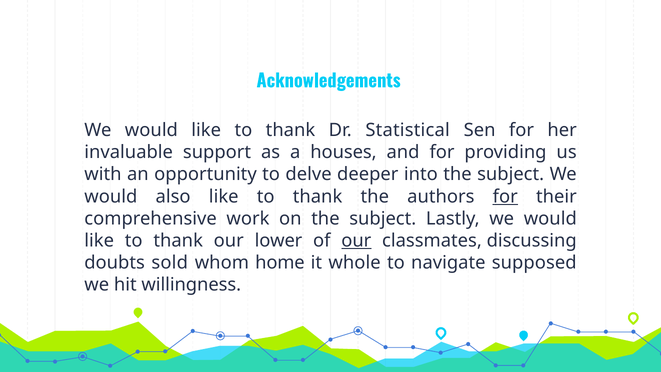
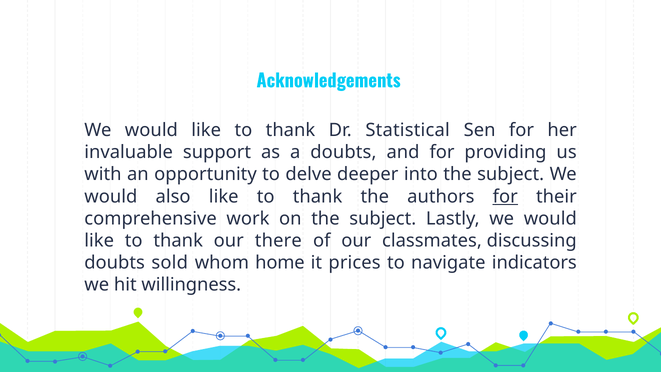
a houses: houses -> doubts
lower: lower -> there
our at (356, 240) underline: present -> none
whole: whole -> prices
supposed: supposed -> indicators
